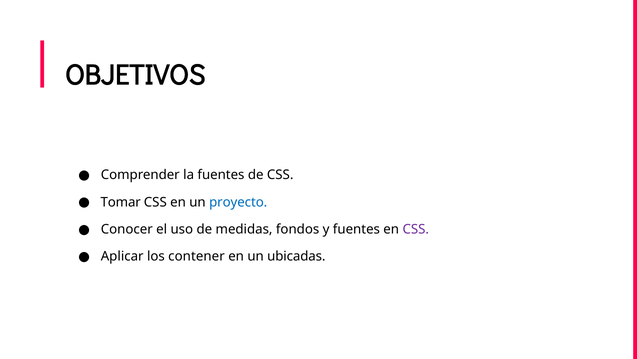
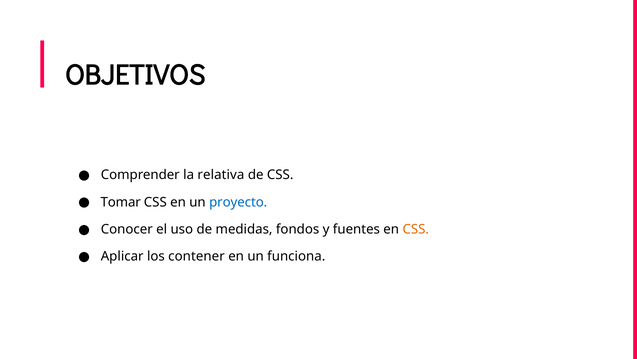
la fuentes: fuentes -> relativa
CSS at (416, 229) colour: purple -> orange
ubicadas: ubicadas -> funciona
